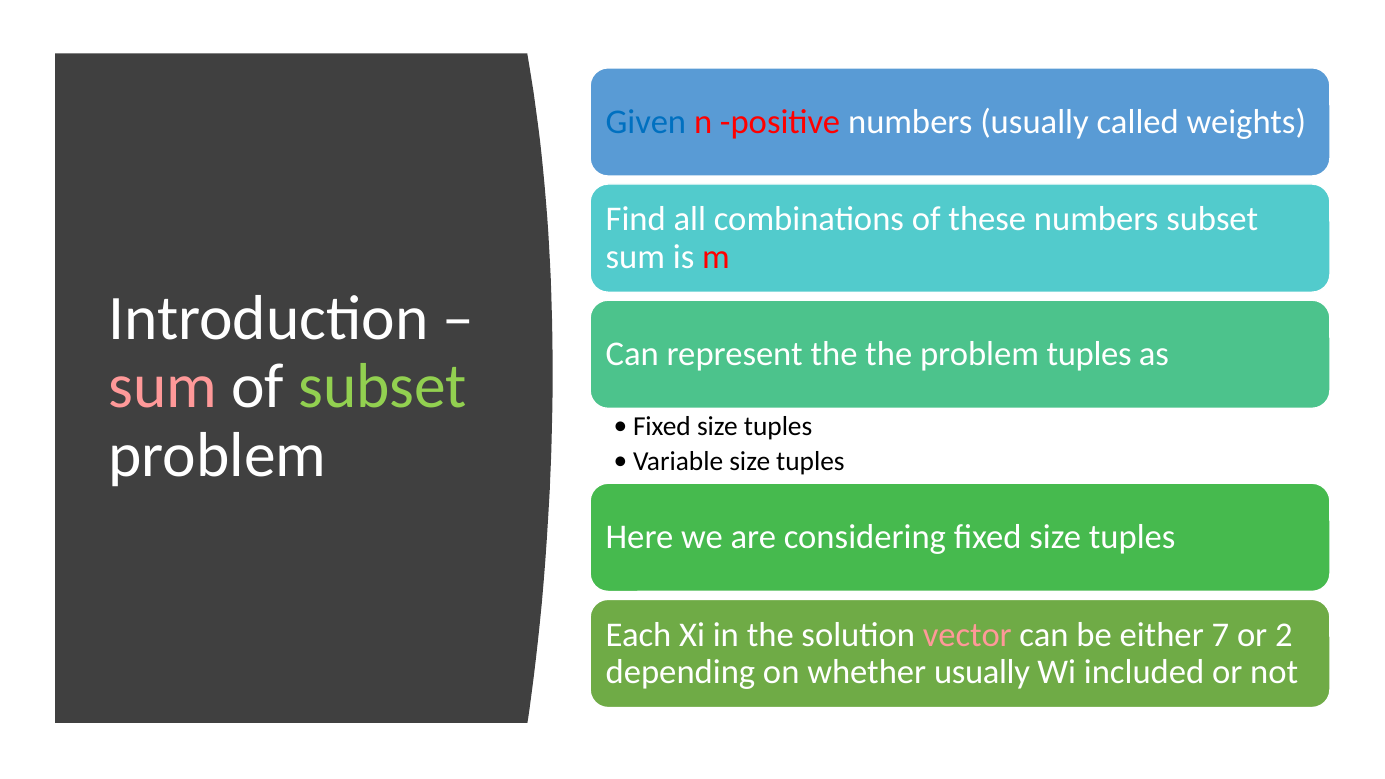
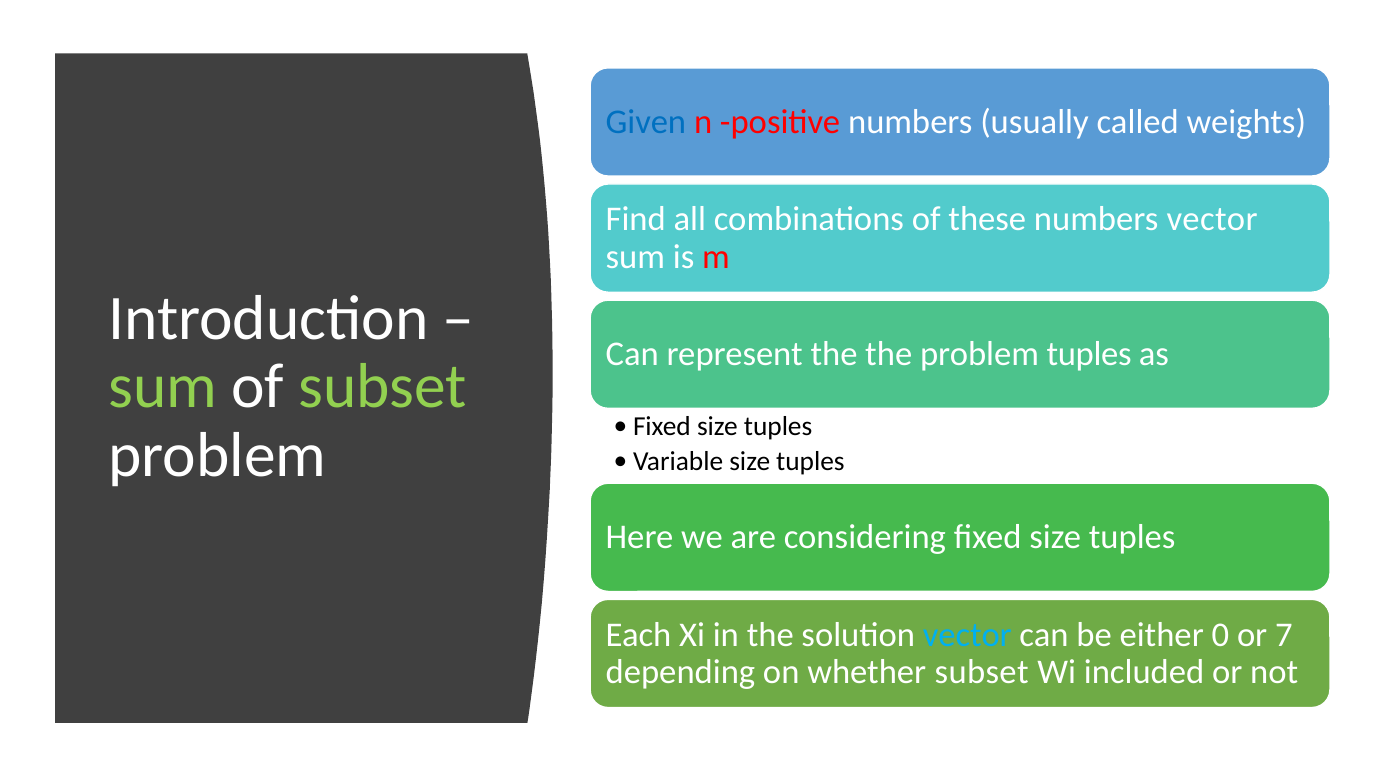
numbers subset: subset -> vector
sum at (163, 387) colour: pink -> light green
vector at (967, 635) colour: pink -> light blue
7: 7 -> 0
2: 2 -> 7
whether usually: usually -> subset
